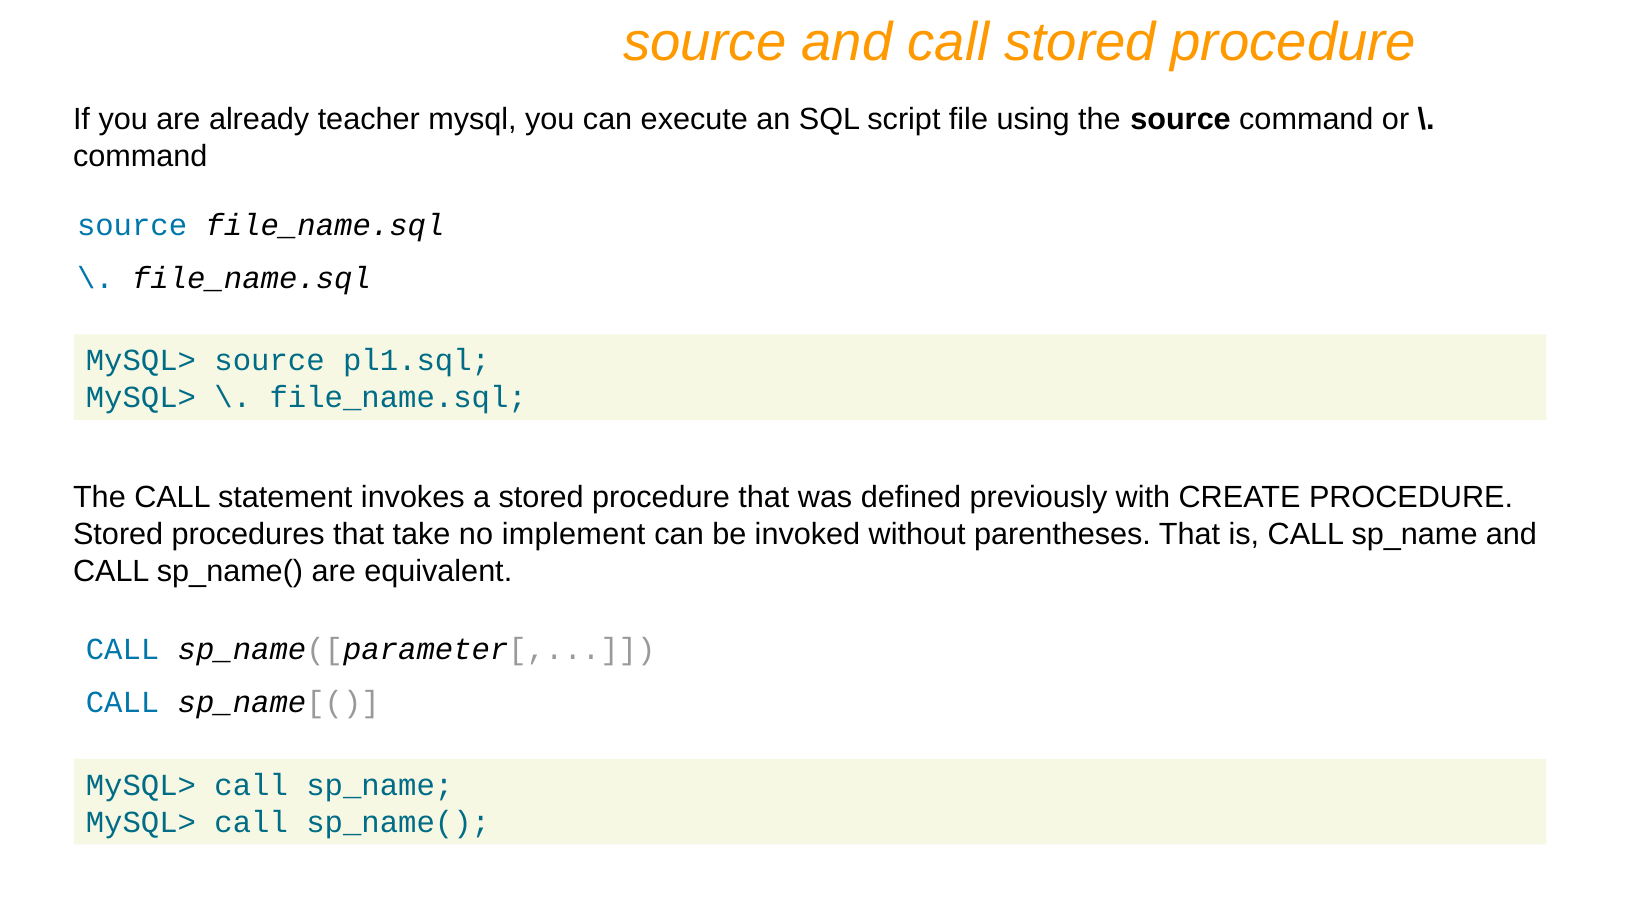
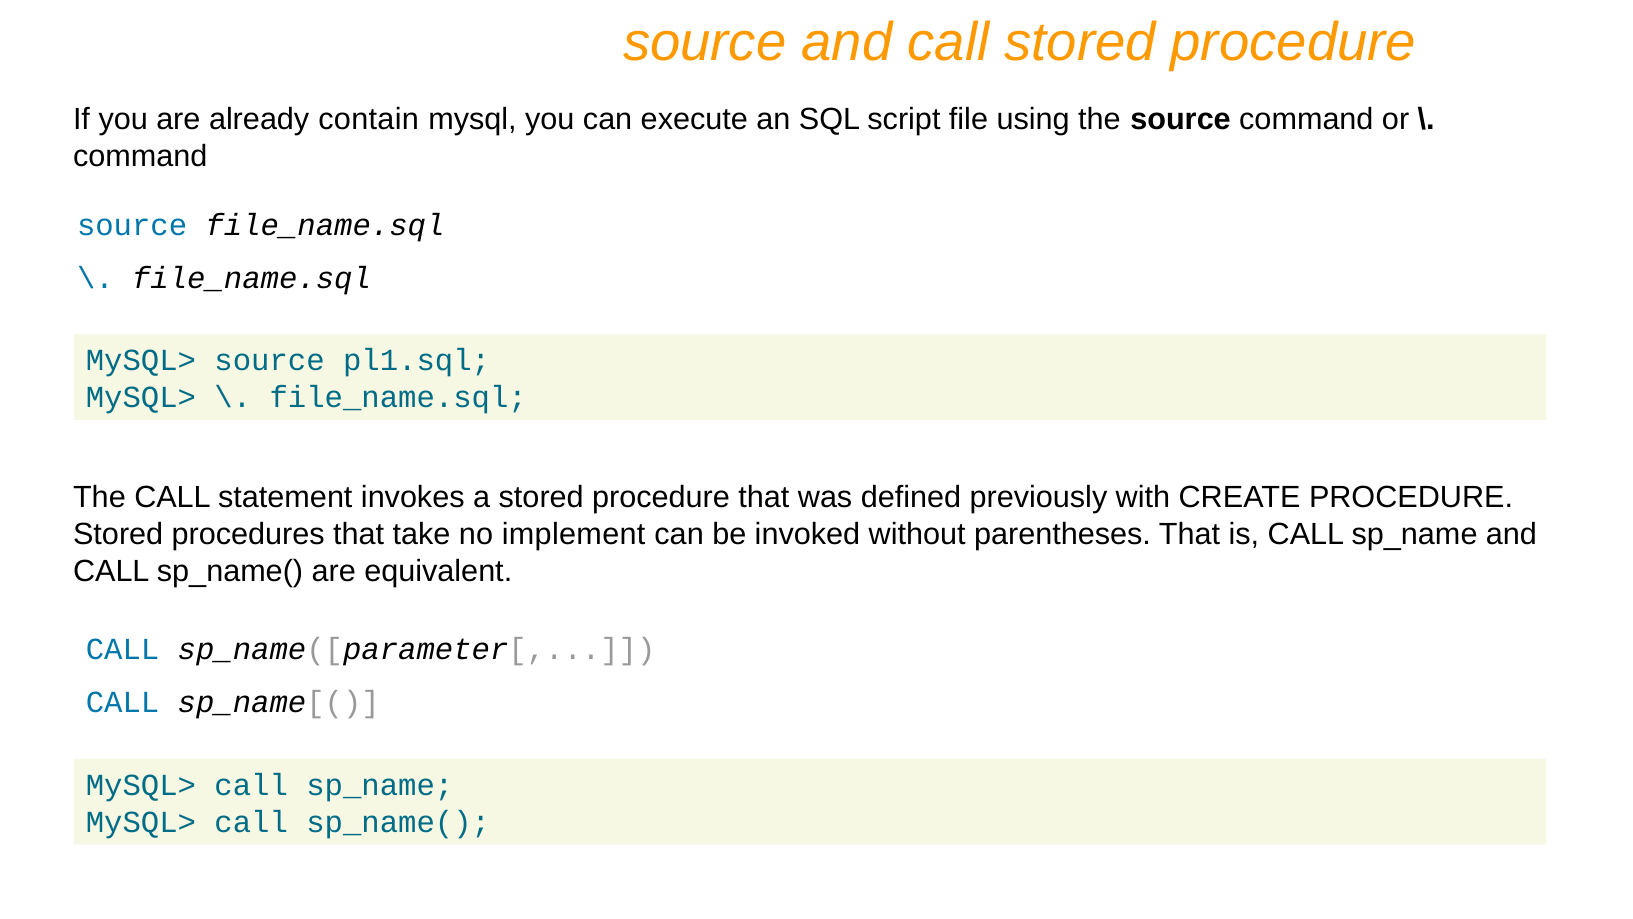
teacher: teacher -> contain
